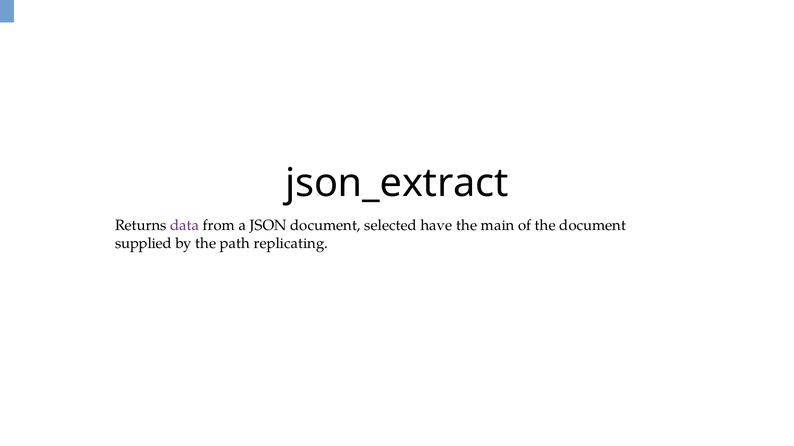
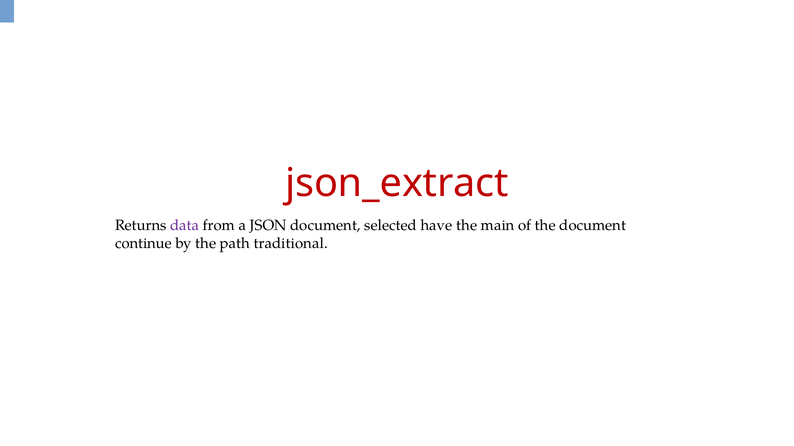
json_extract colour: black -> red
supplied: supplied -> continue
replicating: replicating -> traditional
